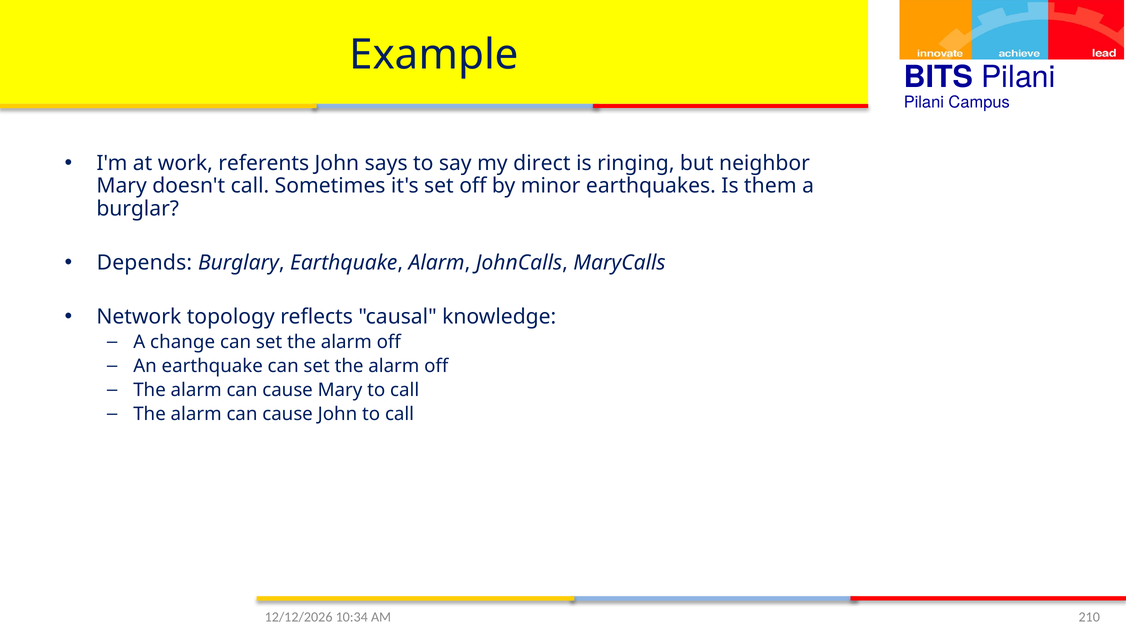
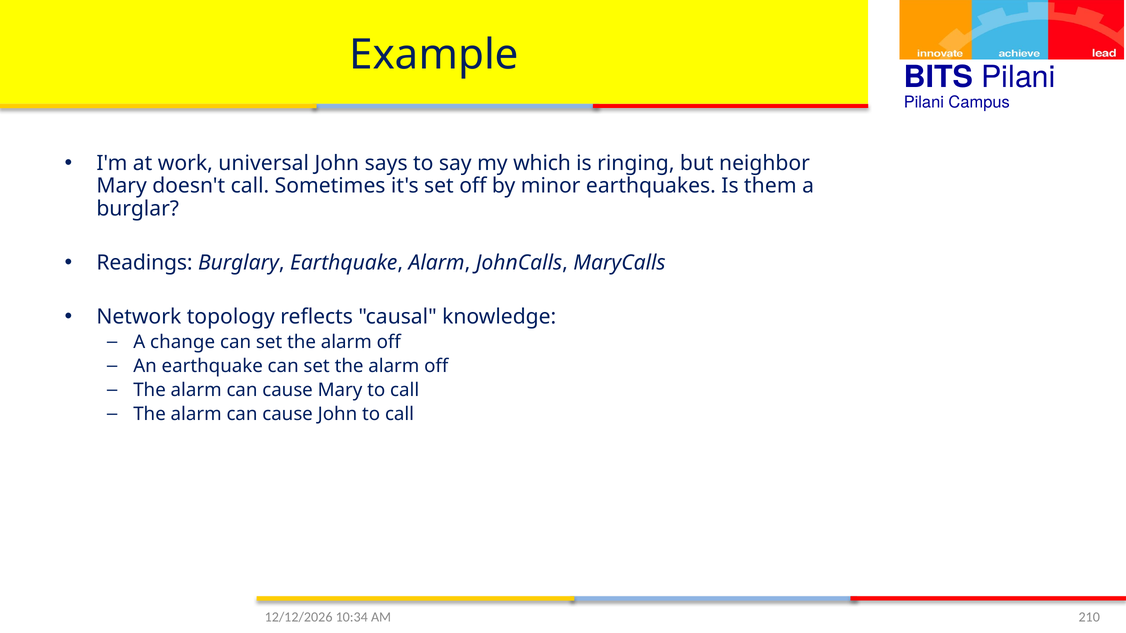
referents: referents -> universal
direct: direct -> which
Depends: Depends -> Readings
